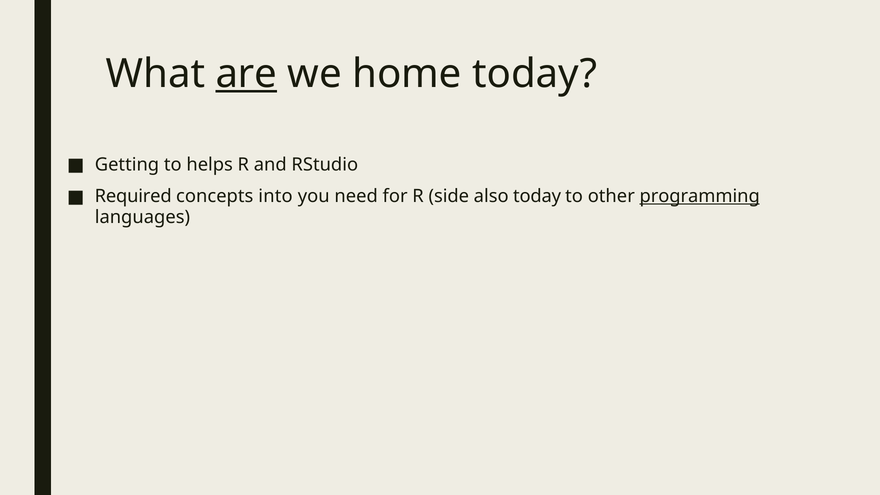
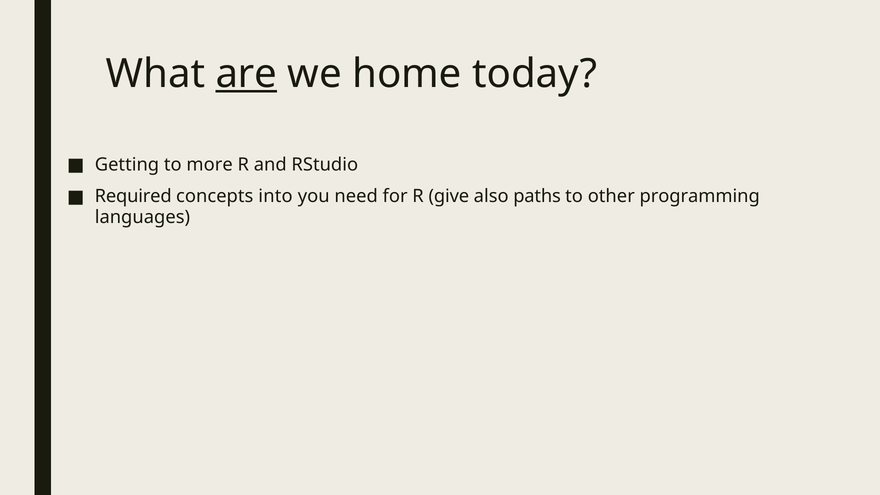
helps: helps -> more
side: side -> give
also today: today -> paths
programming underline: present -> none
